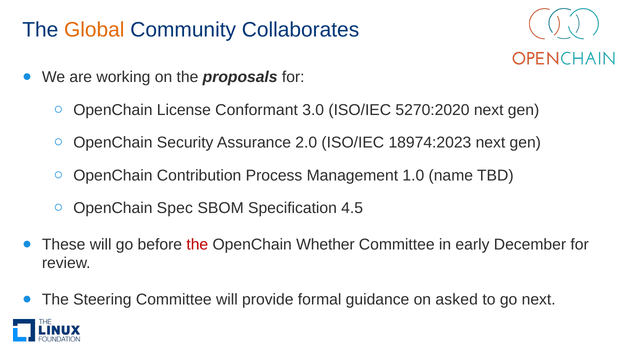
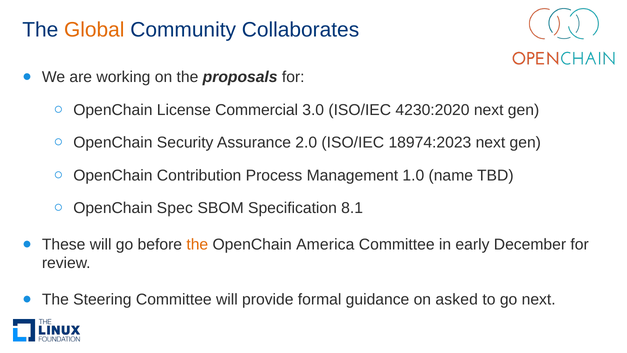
Conformant: Conformant -> Commercial
5270:2020: 5270:2020 -> 4230:2020
4.5: 4.5 -> 8.1
the at (197, 244) colour: red -> orange
Whether: Whether -> America
